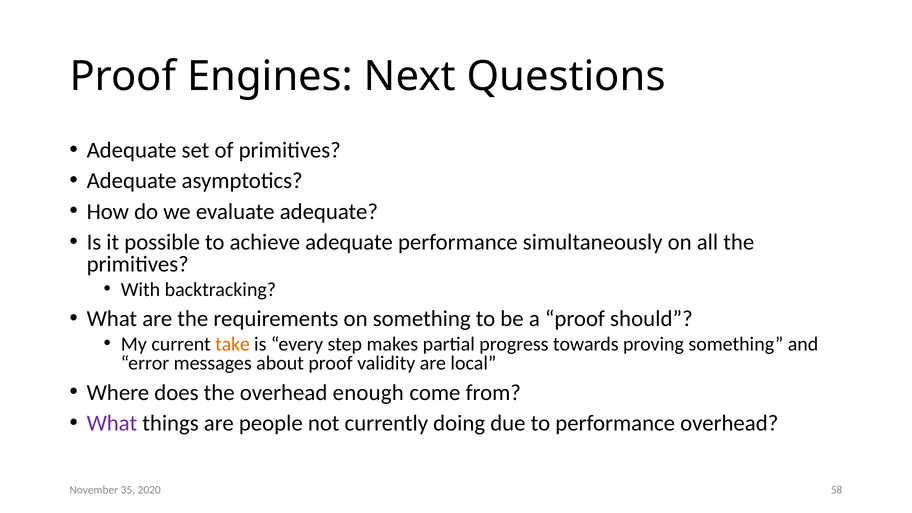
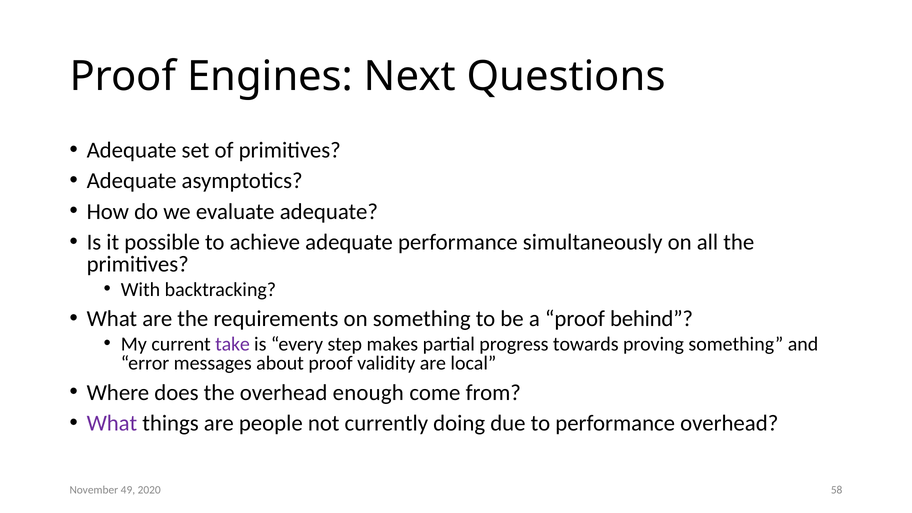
should: should -> behind
take colour: orange -> purple
35: 35 -> 49
